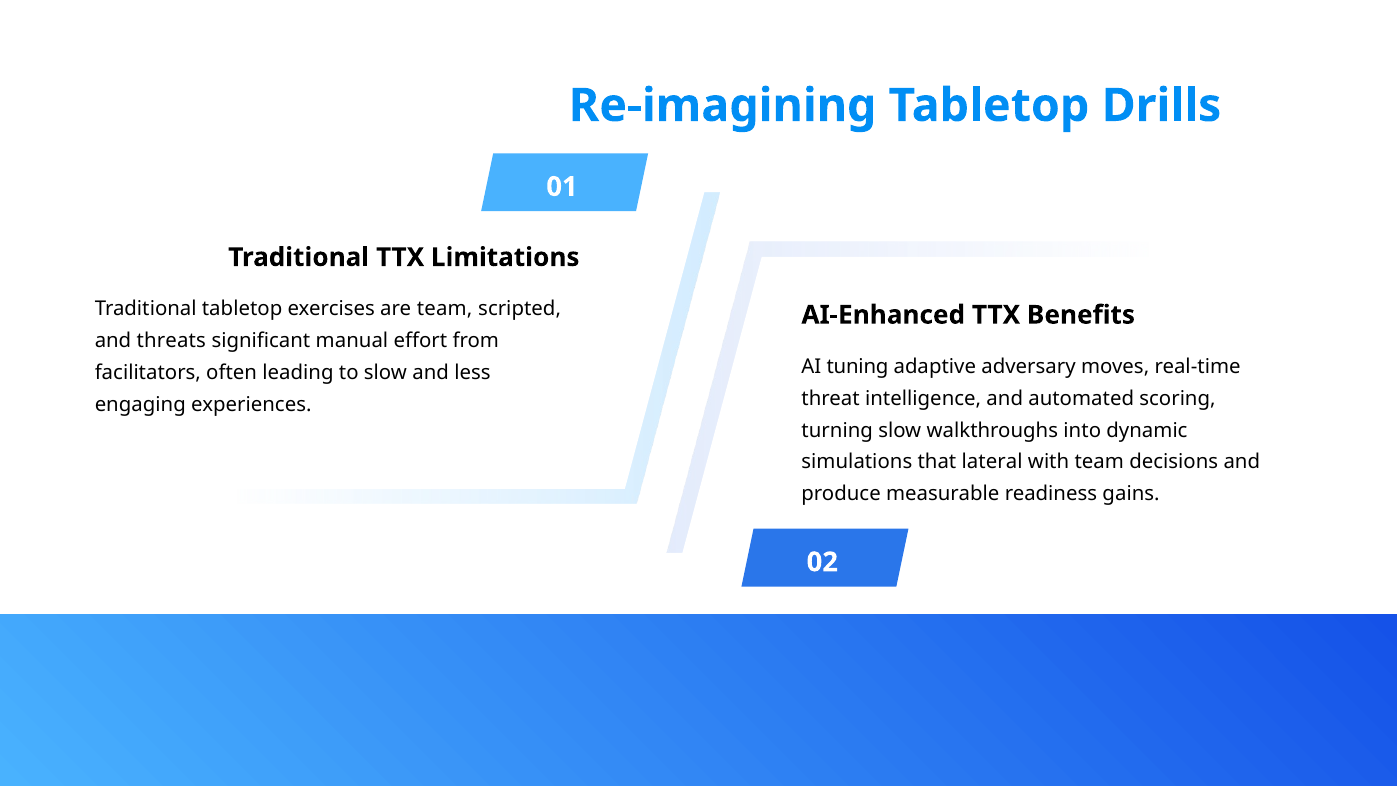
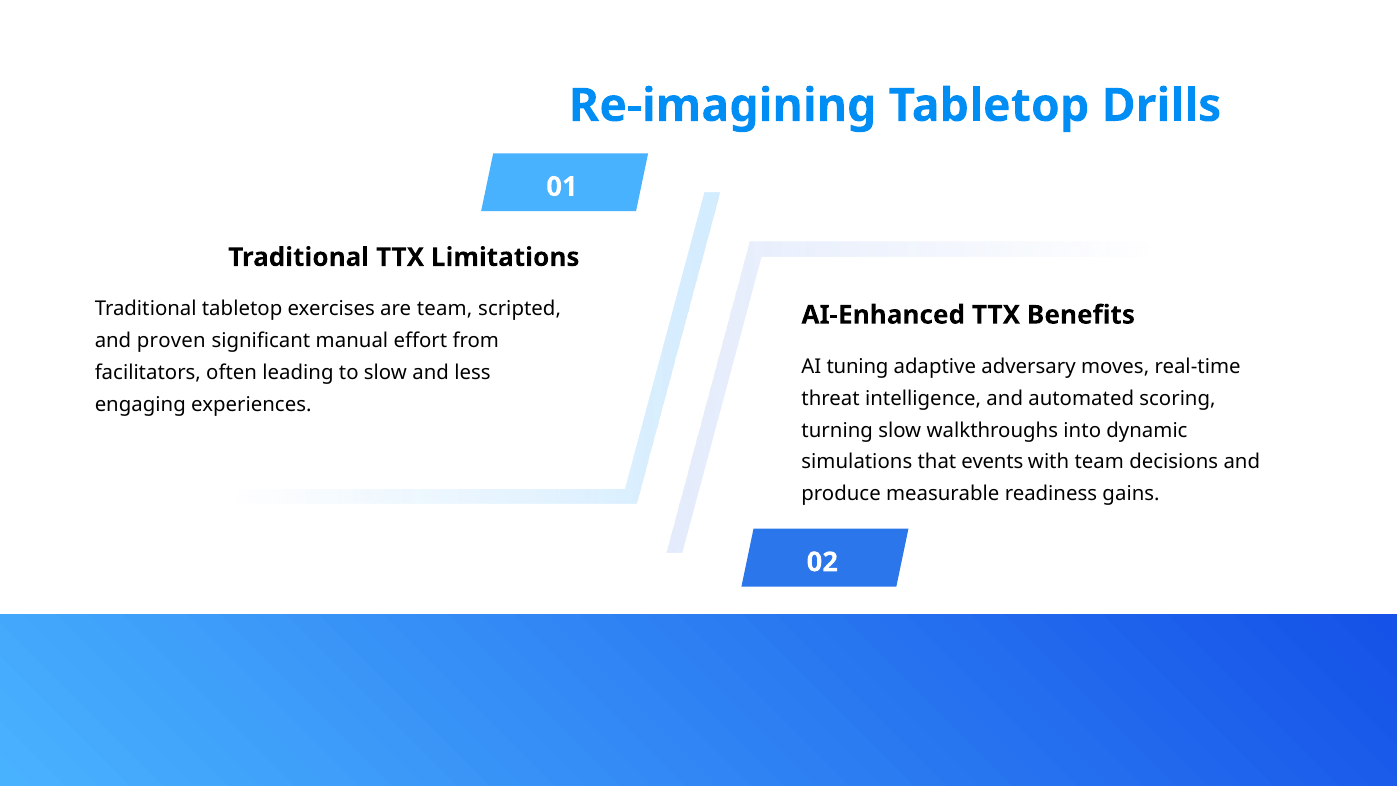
threats: threats -> proven
lateral: lateral -> events
